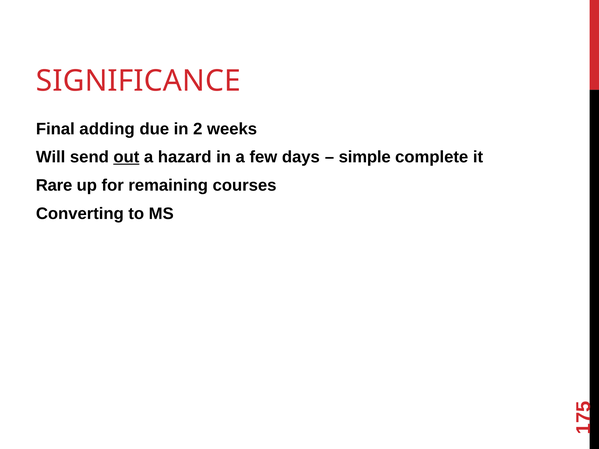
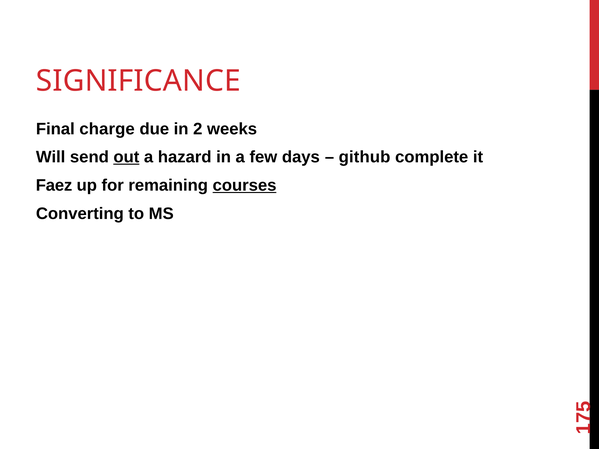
adding: adding -> charge
simple: simple -> github
Rare: Rare -> Faez
courses underline: none -> present
